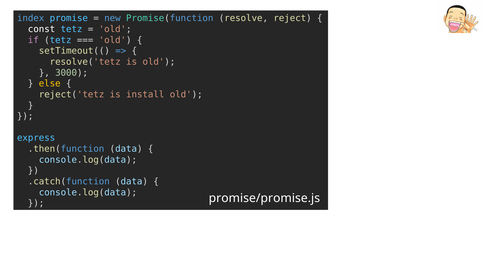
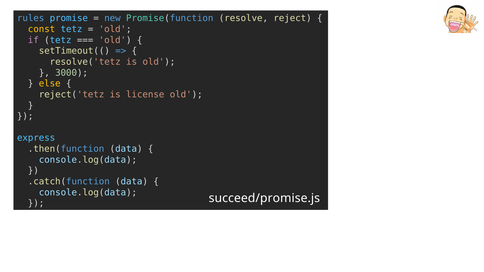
index: index -> rules
const colour: white -> yellow
install: install -> license
promise/promise.js: promise/promise.js -> succeed/promise.js
